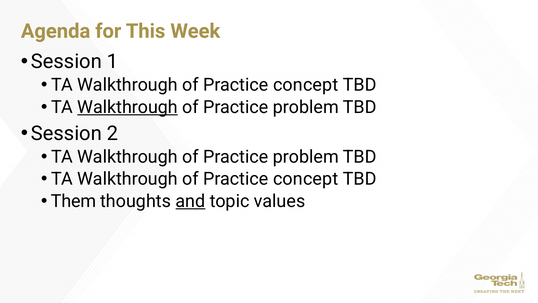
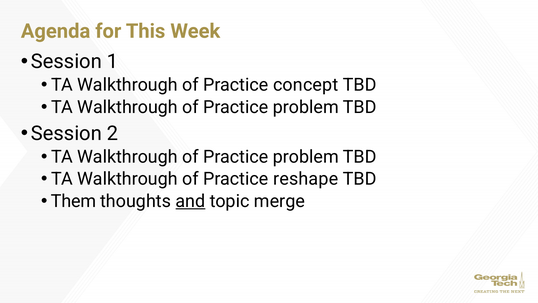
Walkthrough at (128, 107) underline: present -> none
concept at (306, 179): concept -> reshape
values: values -> merge
